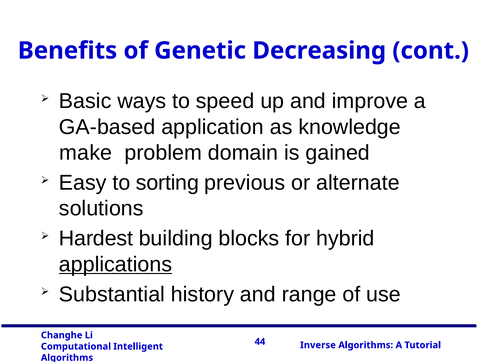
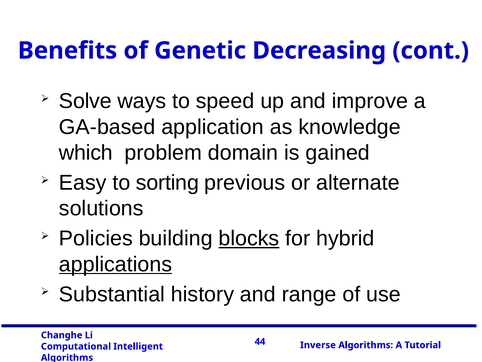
Basic: Basic -> Solve
make: make -> which
Hardest: Hardest -> Policies
blocks underline: none -> present
